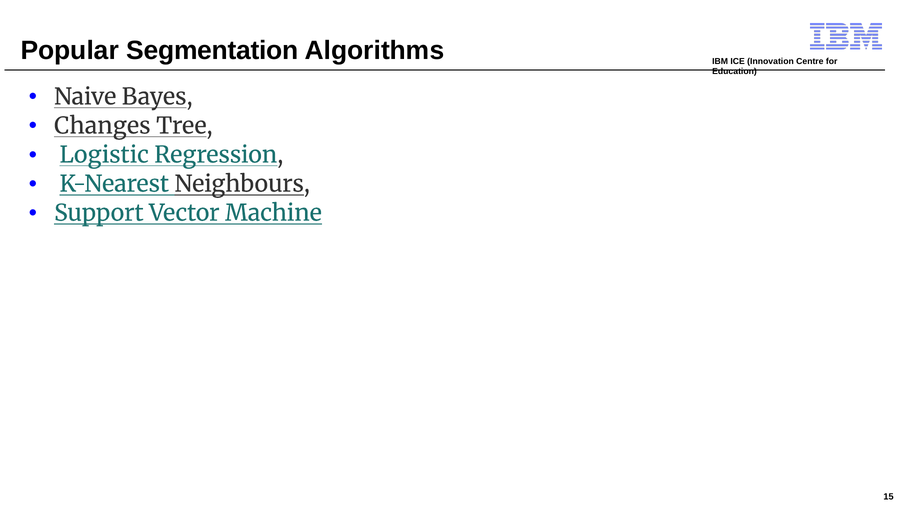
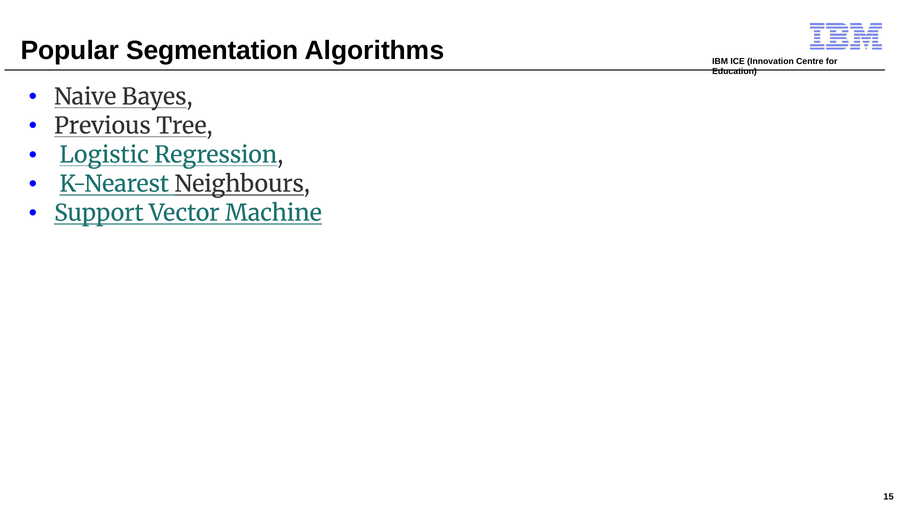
Changes: Changes -> Previous
